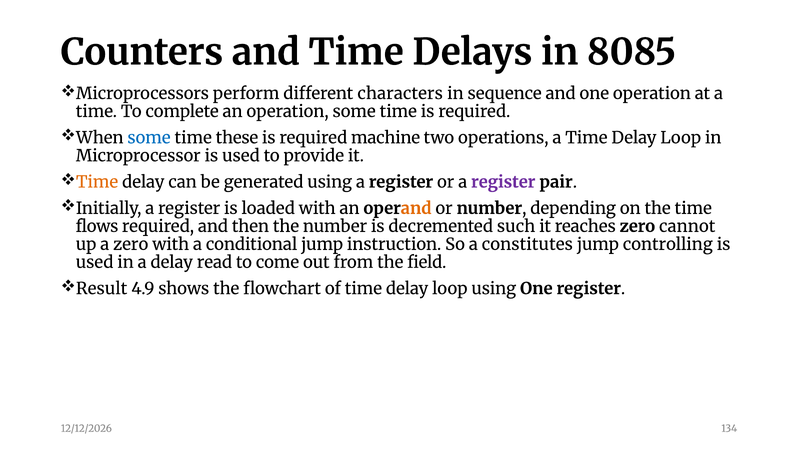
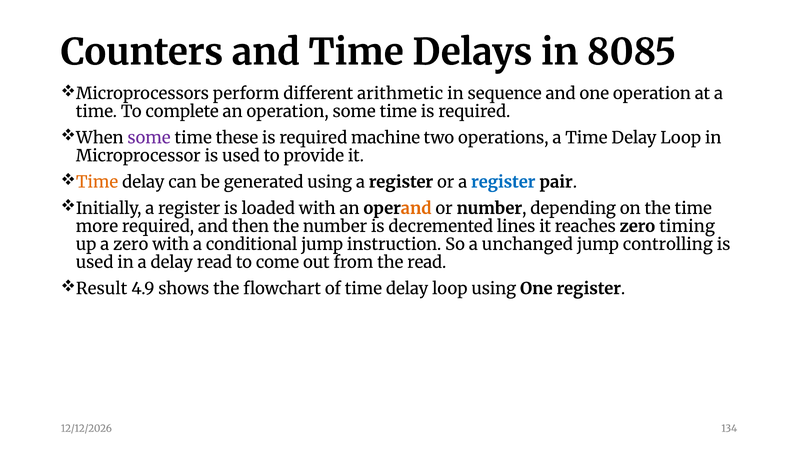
characters: characters -> arithmetic
some at (149, 138) colour: blue -> purple
register at (503, 182) colour: purple -> blue
flows: flows -> more
such: such -> lines
cannot: cannot -> timing
constitutes: constitutes -> unchanged
the field: field -> read
